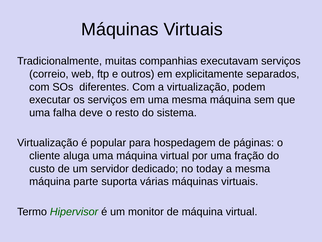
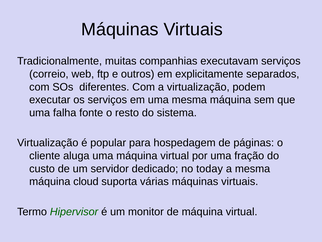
deve: deve -> fonte
parte: parte -> cloud
